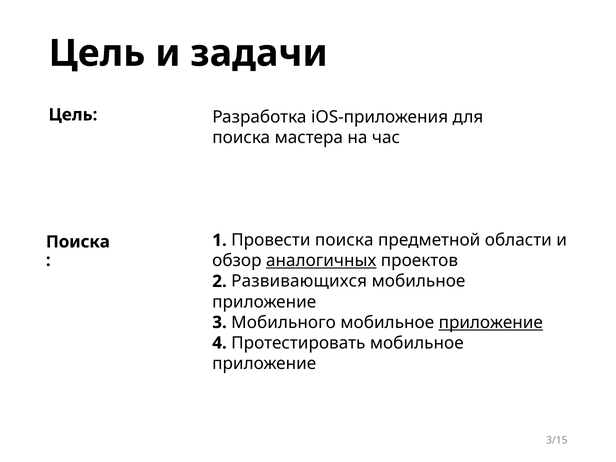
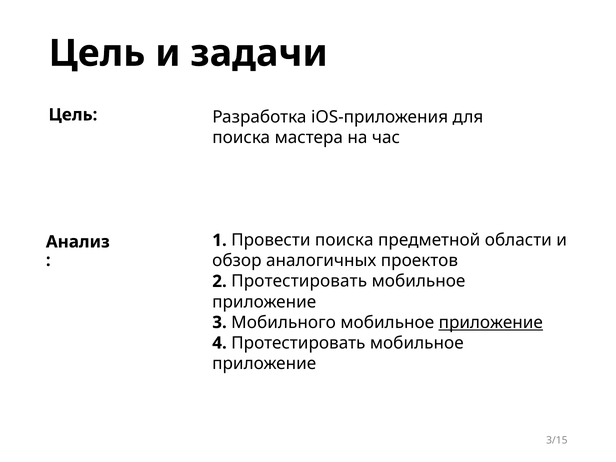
Поиска at (78, 242): Поиска -> Анализ
аналогичных underline: present -> none
2 Развивающихся: Развивающихся -> Протестировать
